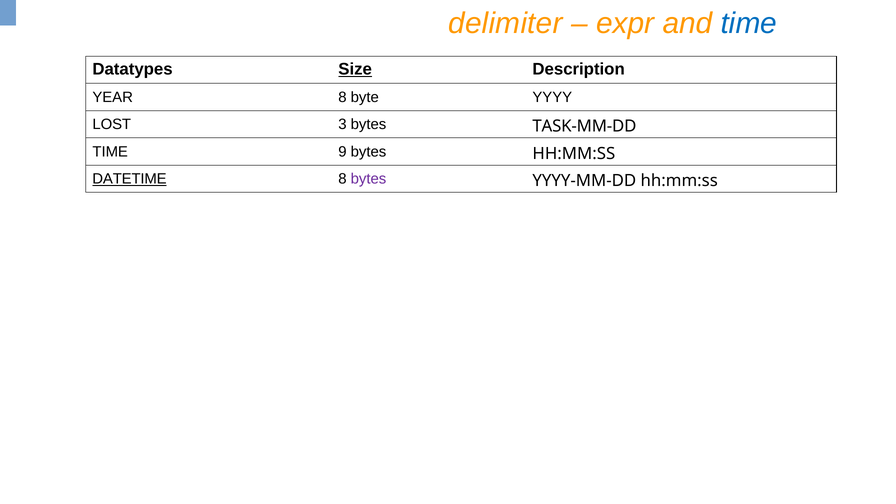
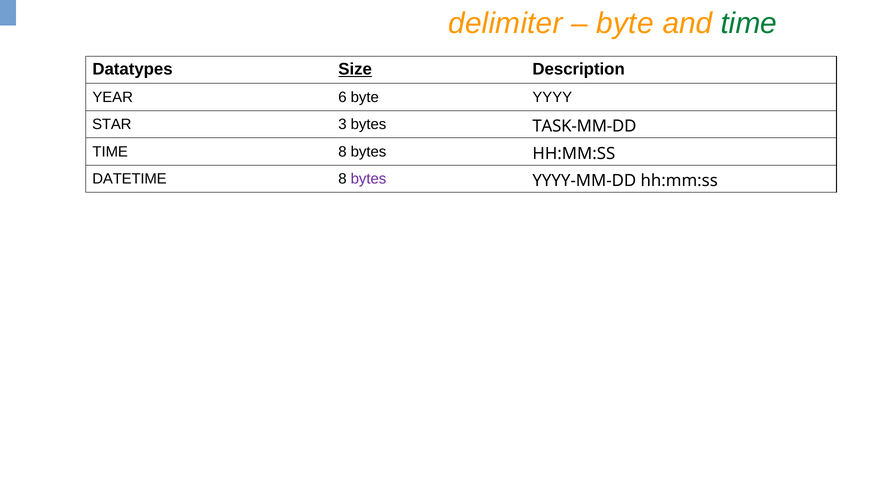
expr at (625, 23): expr -> byte
time at (749, 23) colour: blue -> green
YEAR 8: 8 -> 6
LOST: LOST -> STAR
TIME 9: 9 -> 8
DATETIME underline: present -> none
